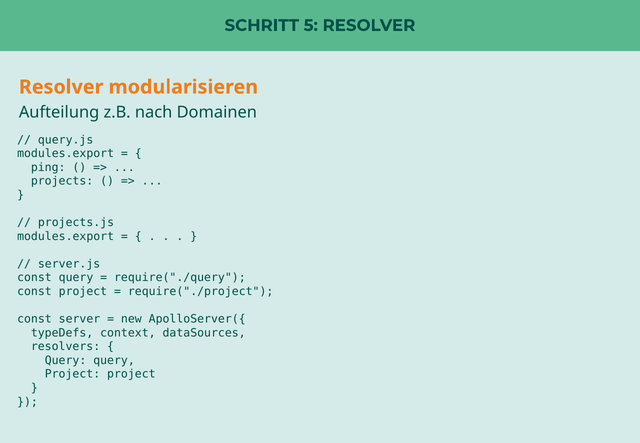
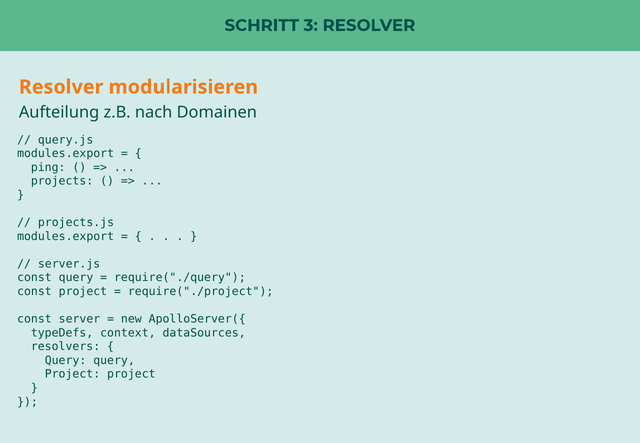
5: 5 -> 3
